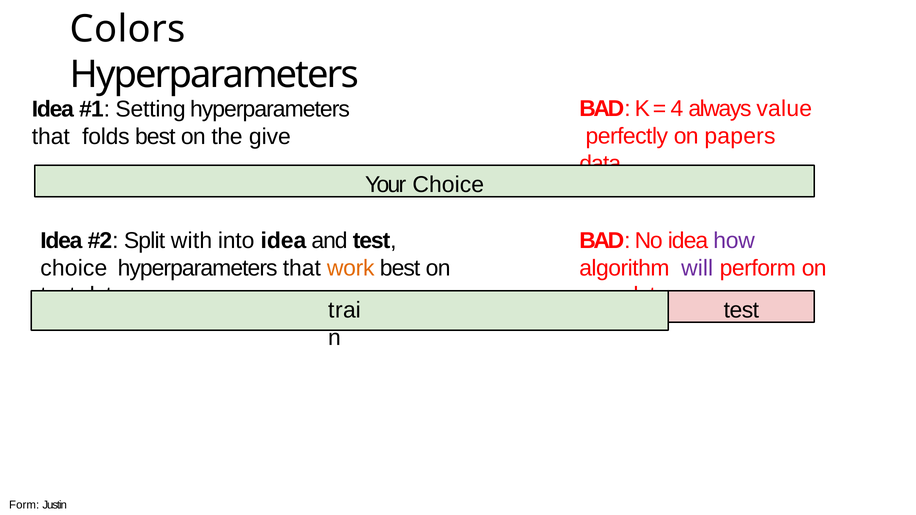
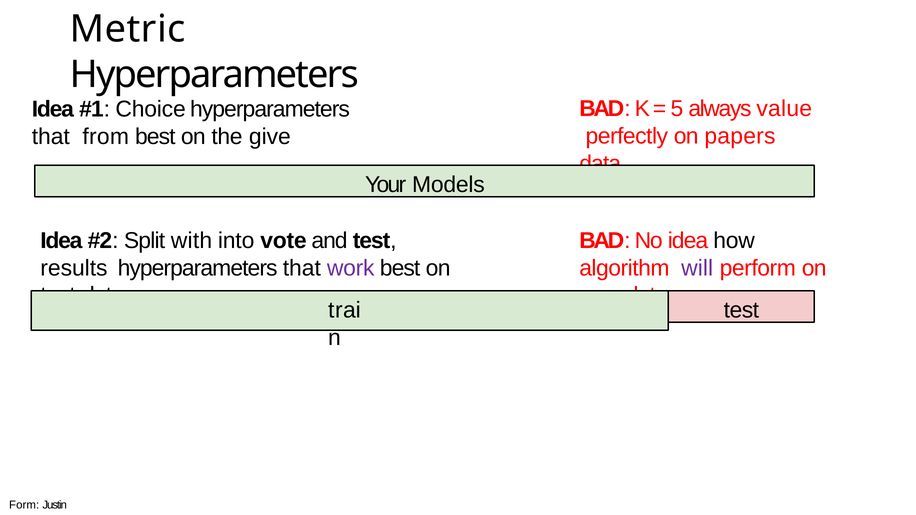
Colors: Colors -> Metric
4: 4 -> 5
Setting: Setting -> Choice
folds: folds -> from
Your Choice: Choice -> Models
into idea: idea -> vote
how colour: purple -> black
choice at (74, 268): choice -> results
work colour: orange -> purple
